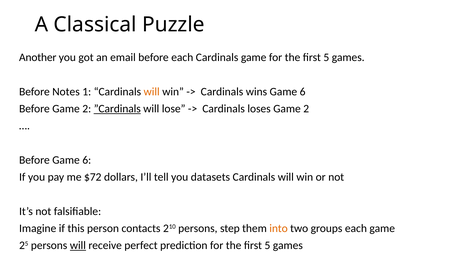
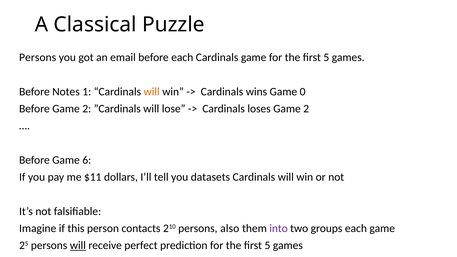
Another at (38, 58): Another -> Persons
wins Game 6: 6 -> 0
”Cardinals underline: present -> none
$72: $72 -> $11
step: step -> also
into colour: orange -> purple
